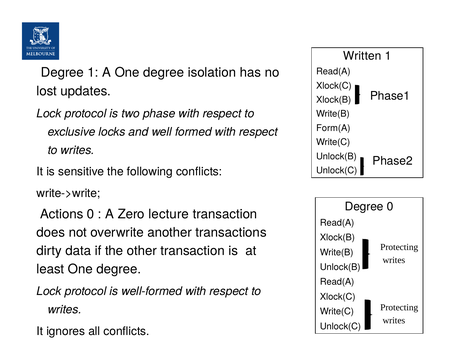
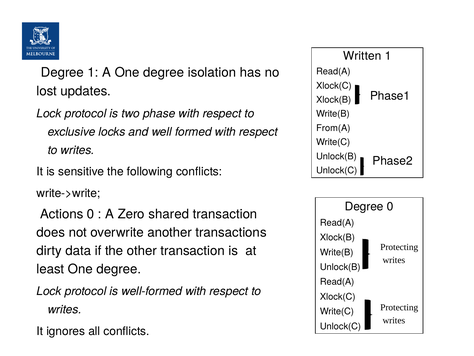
Form(A: Form(A -> From(A
lecture: lecture -> shared
